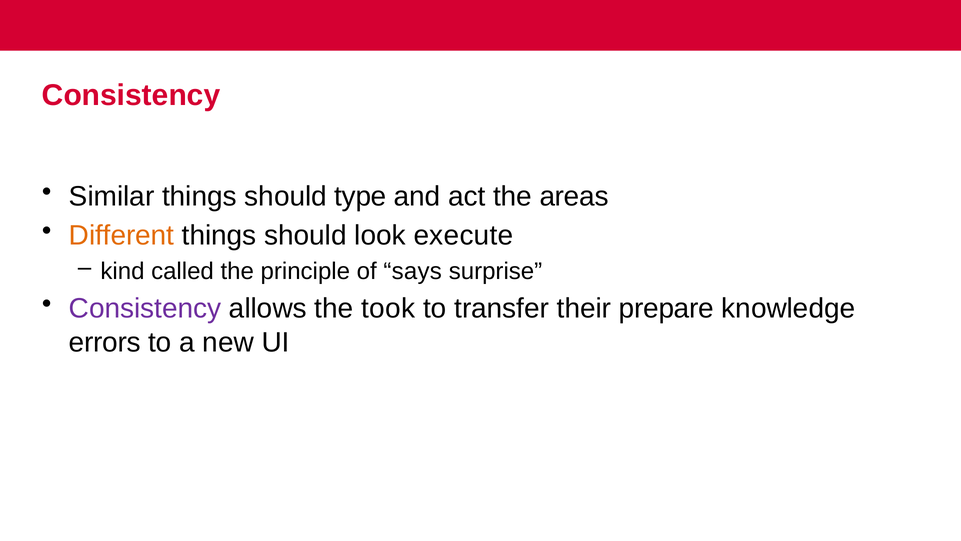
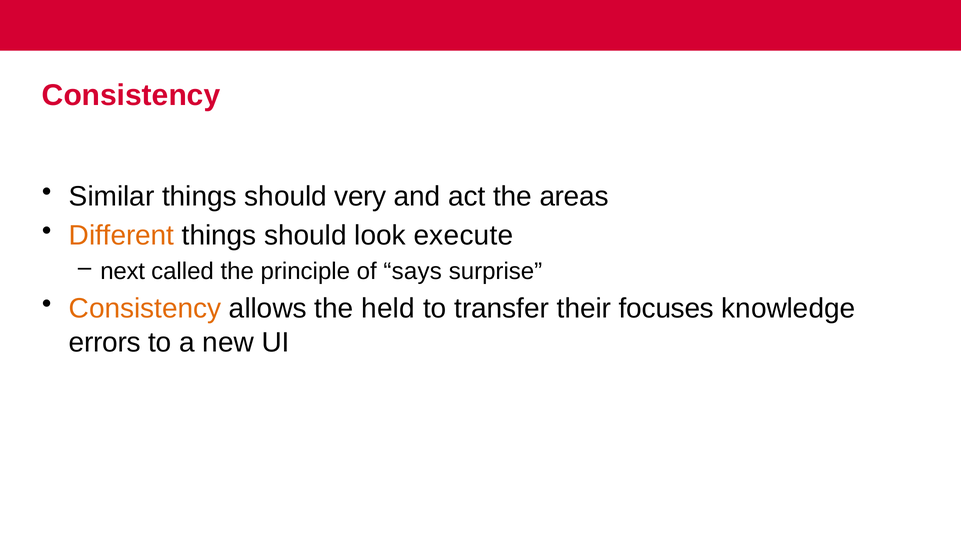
type: type -> very
kind: kind -> next
Consistency at (145, 308) colour: purple -> orange
took: took -> held
prepare: prepare -> focuses
